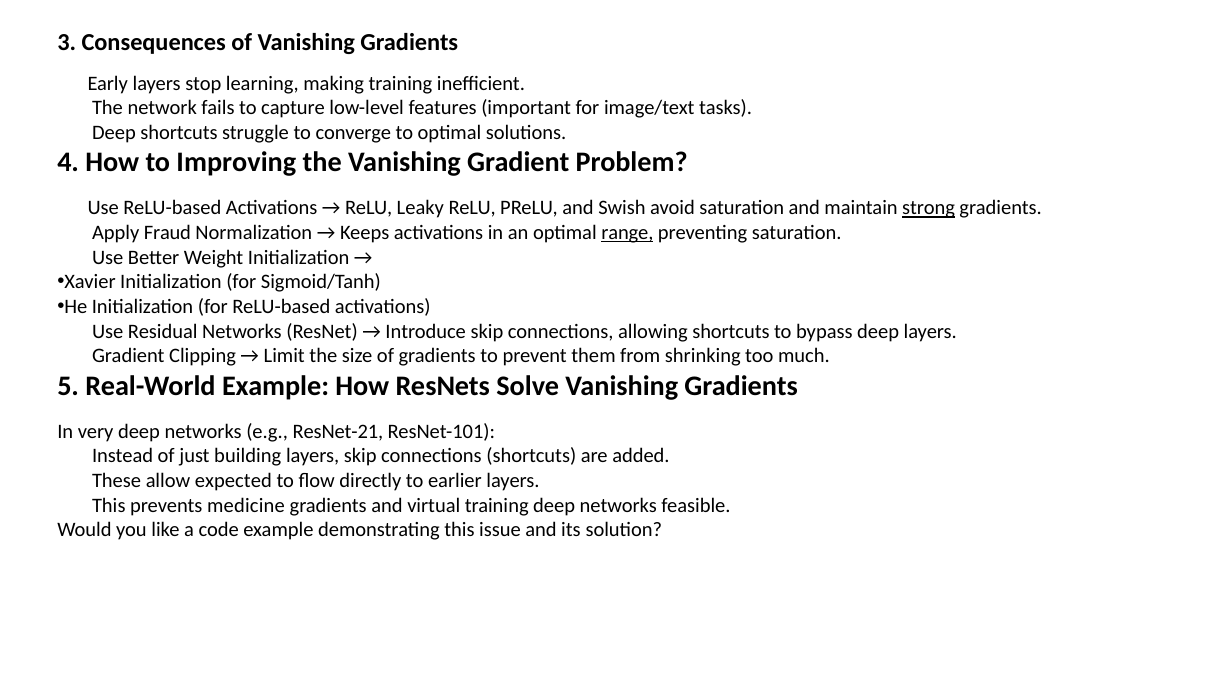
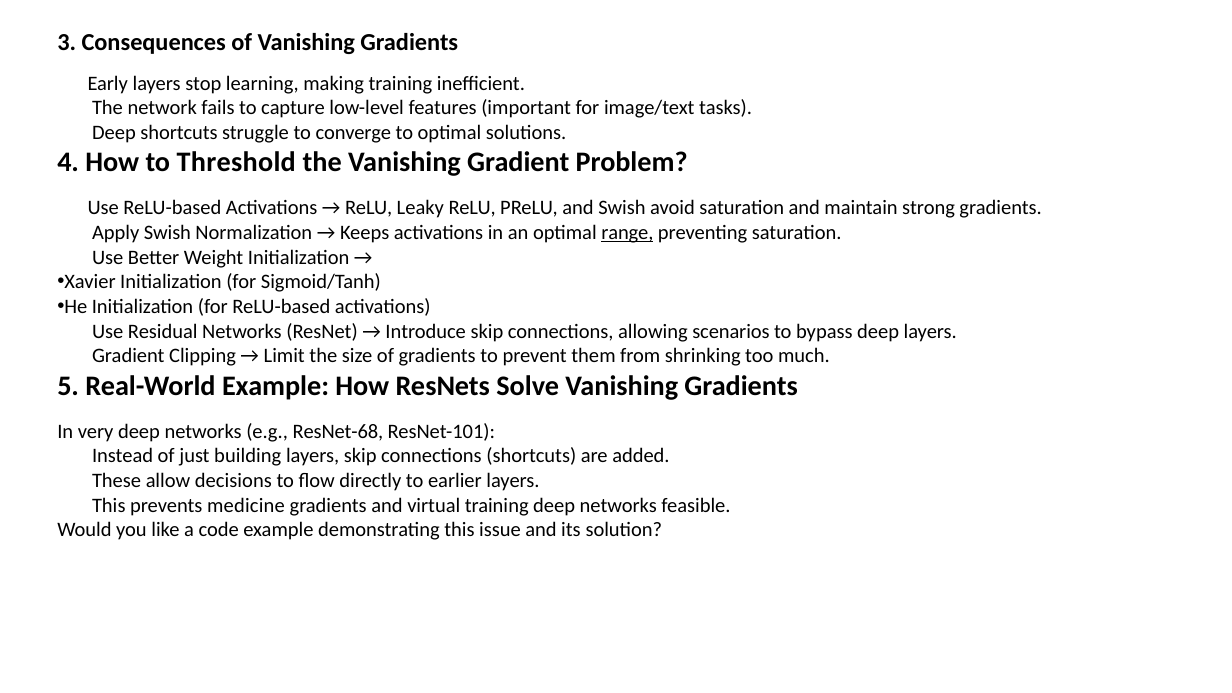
Improving: Improving -> Threshold
strong underline: present -> none
Fraud at (167, 233): Fraud -> Swish
allowing shortcuts: shortcuts -> scenarios
ResNet-21: ResNet-21 -> ResNet-68
expected: expected -> decisions
